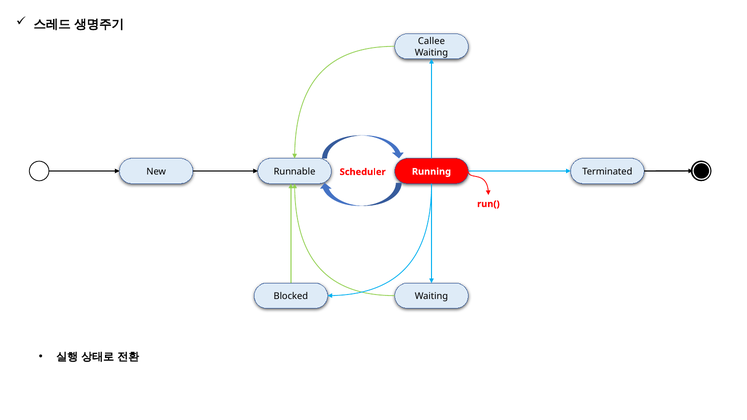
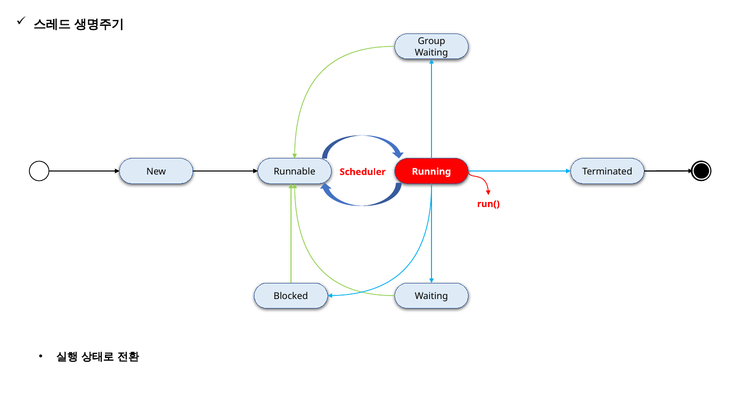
Callee: Callee -> Group
